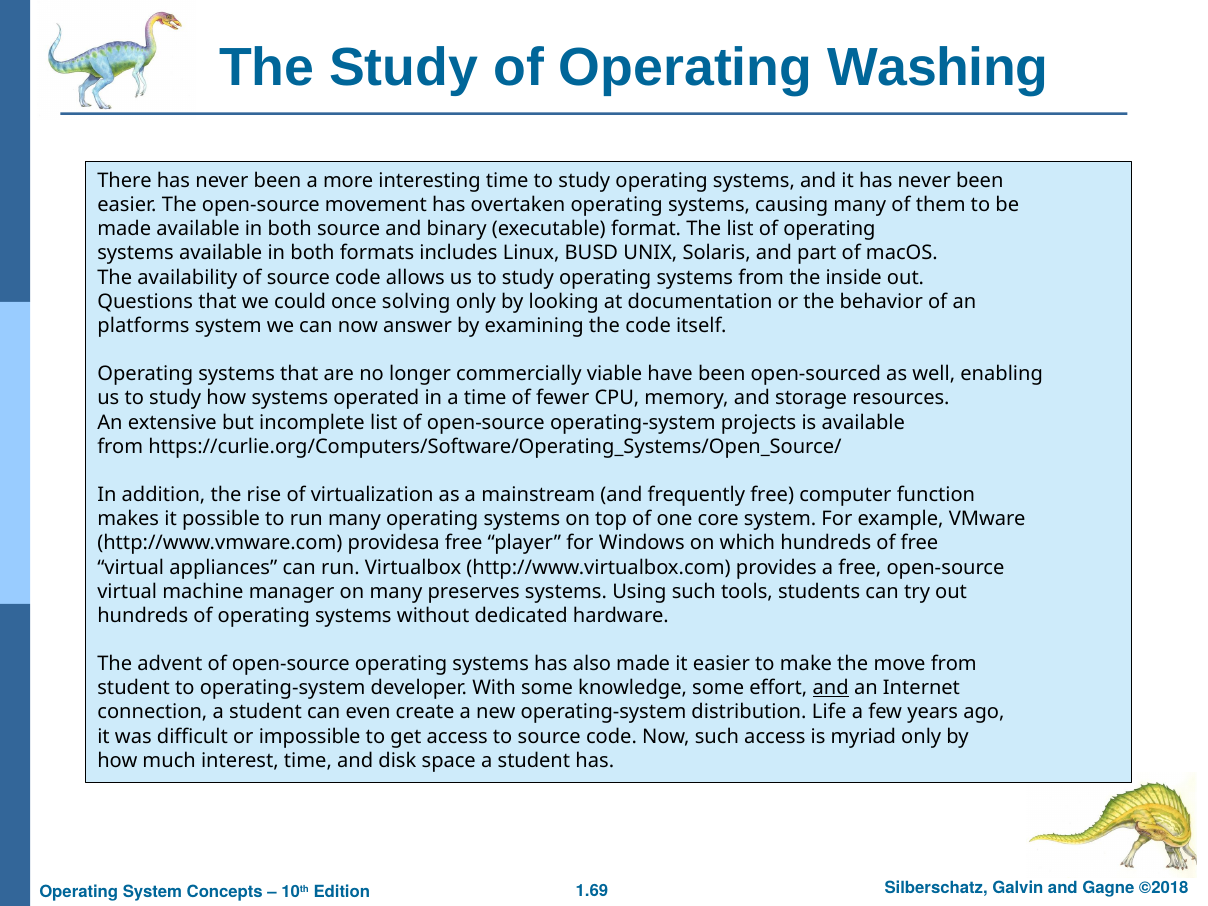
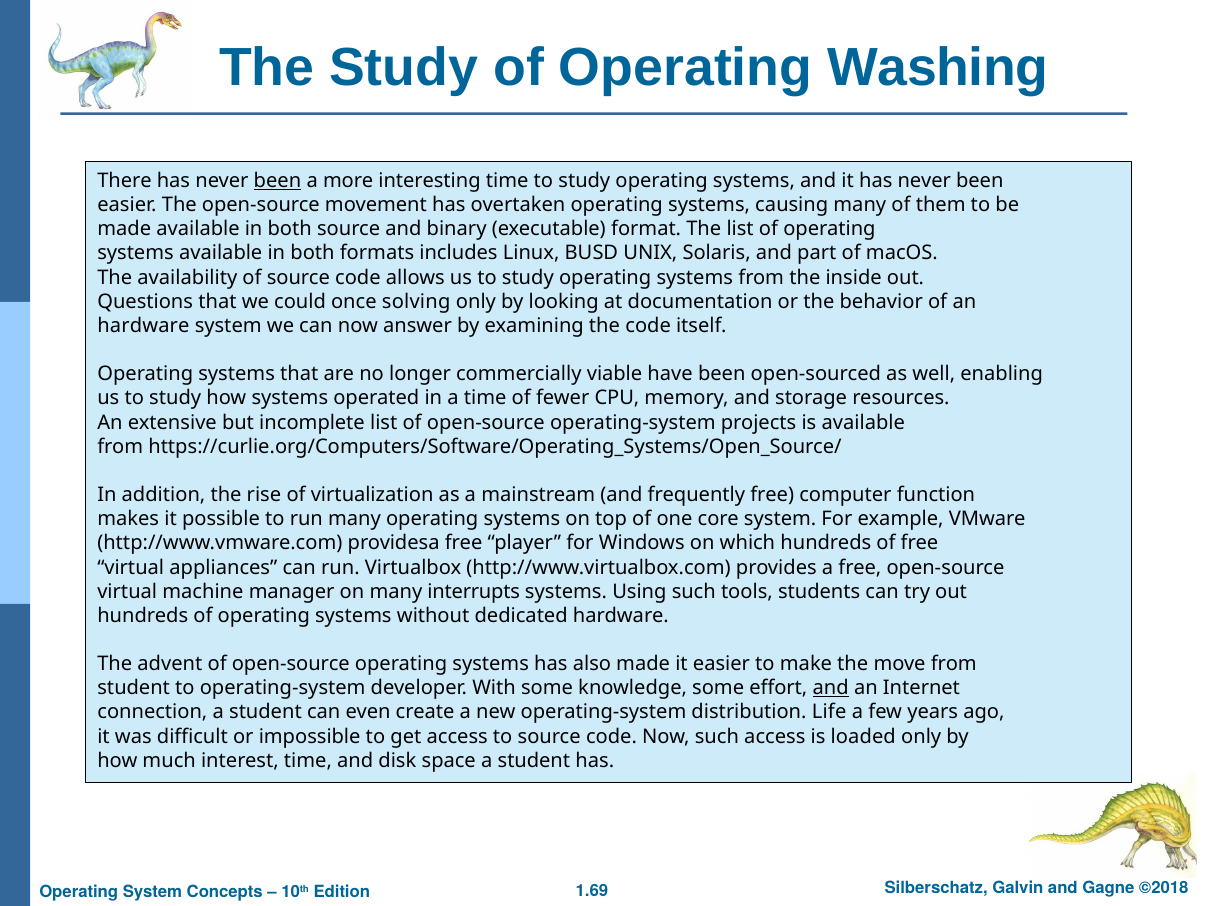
been at (277, 181) underline: none -> present
platforms at (143, 326): platforms -> hardware
preserves: preserves -> interrupts
myriad: myriad -> loaded
